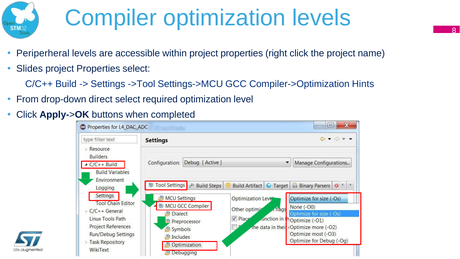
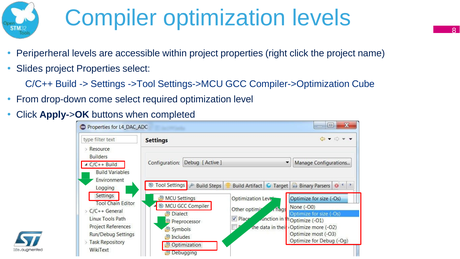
Hints: Hints -> Cube
direct: direct -> come
